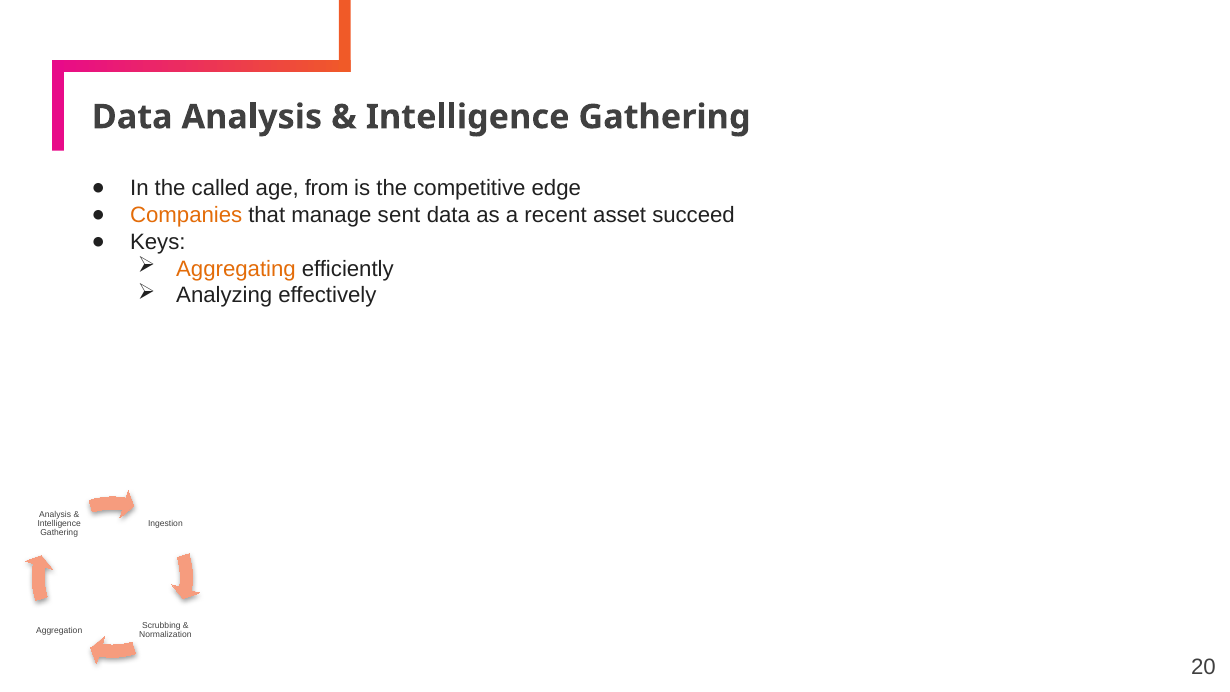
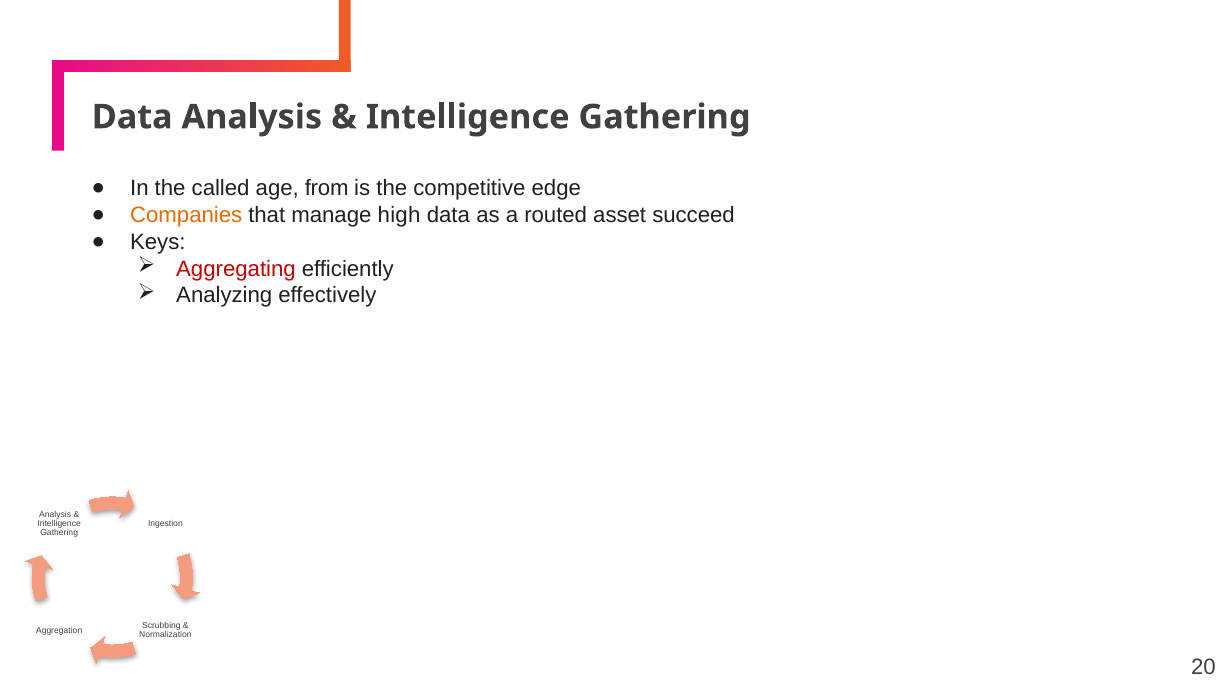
sent: sent -> high
recent: recent -> routed
Aggregating colour: orange -> red
